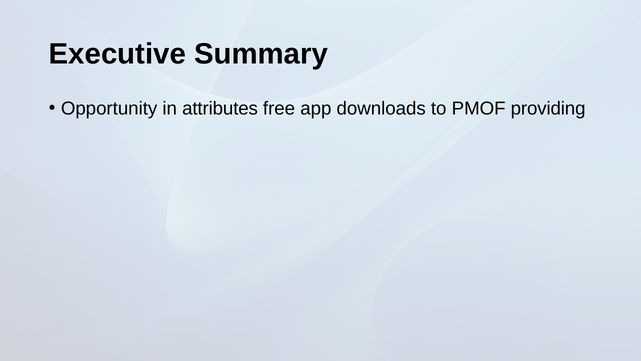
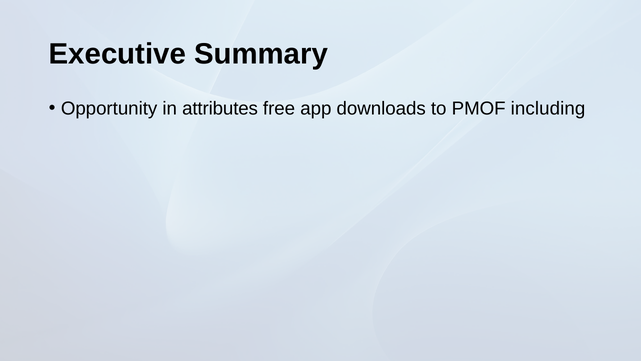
providing: providing -> including
